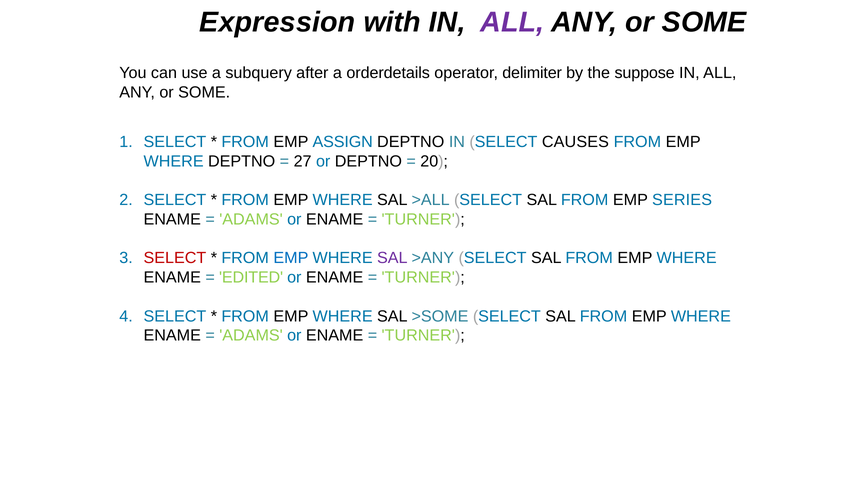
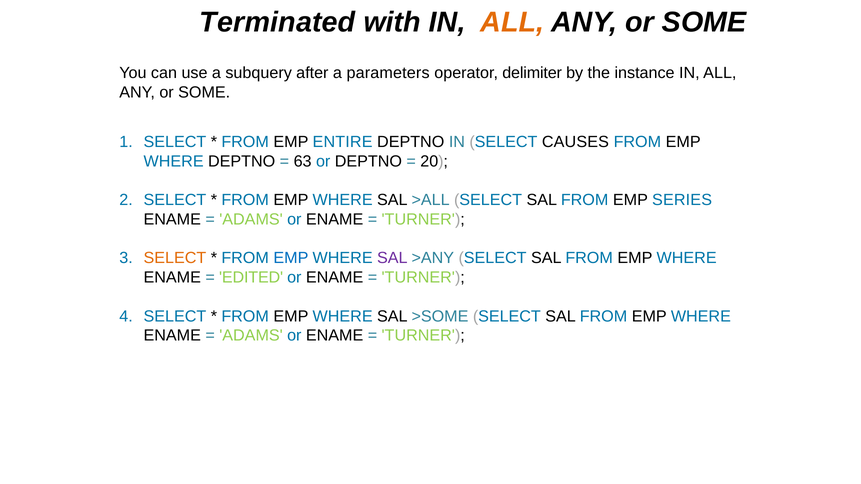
Expression: Expression -> Terminated
ALL at (512, 22) colour: purple -> orange
orderdetails: orderdetails -> parameters
suppose: suppose -> instance
ASSIGN: ASSIGN -> ENTIRE
27: 27 -> 63
SELECT at (175, 258) colour: red -> orange
